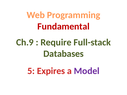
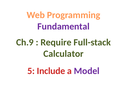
Fundamental colour: red -> purple
Databases: Databases -> Calculator
Expires: Expires -> Include
